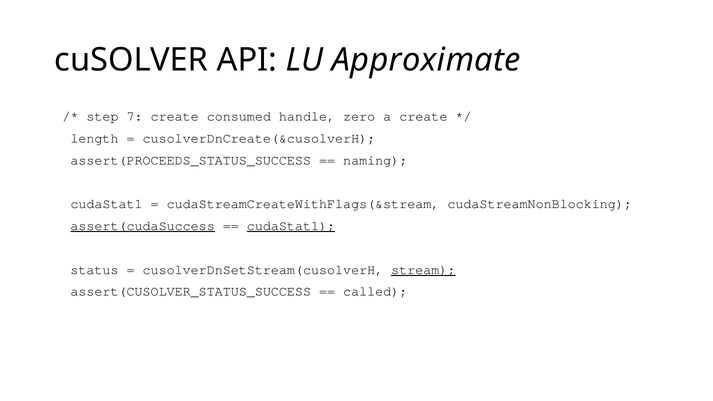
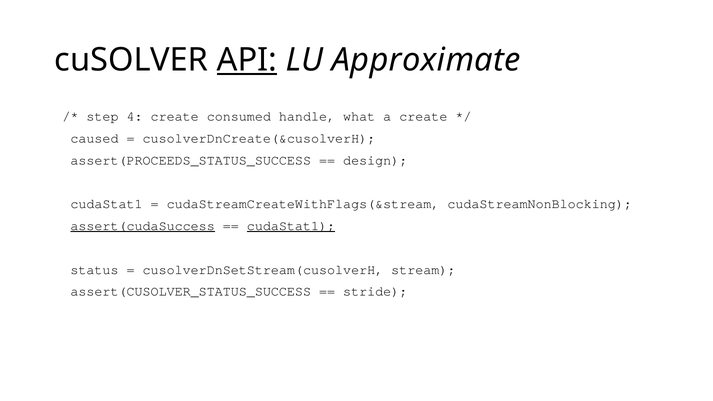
API underline: none -> present
7: 7 -> 4
zero: zero -> what
length: length -> caused
naming: naming -> design
stream underline: present -> none
called: called -> stride
